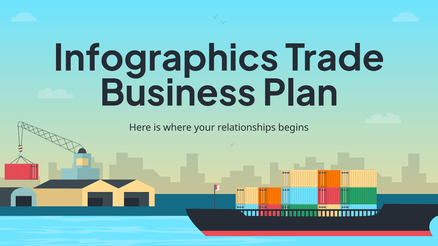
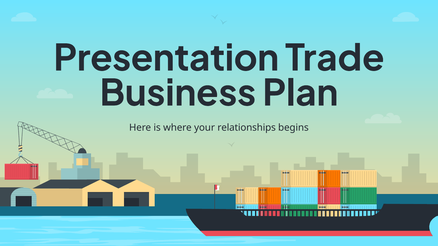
Infographics: Infographics -> Presentation
